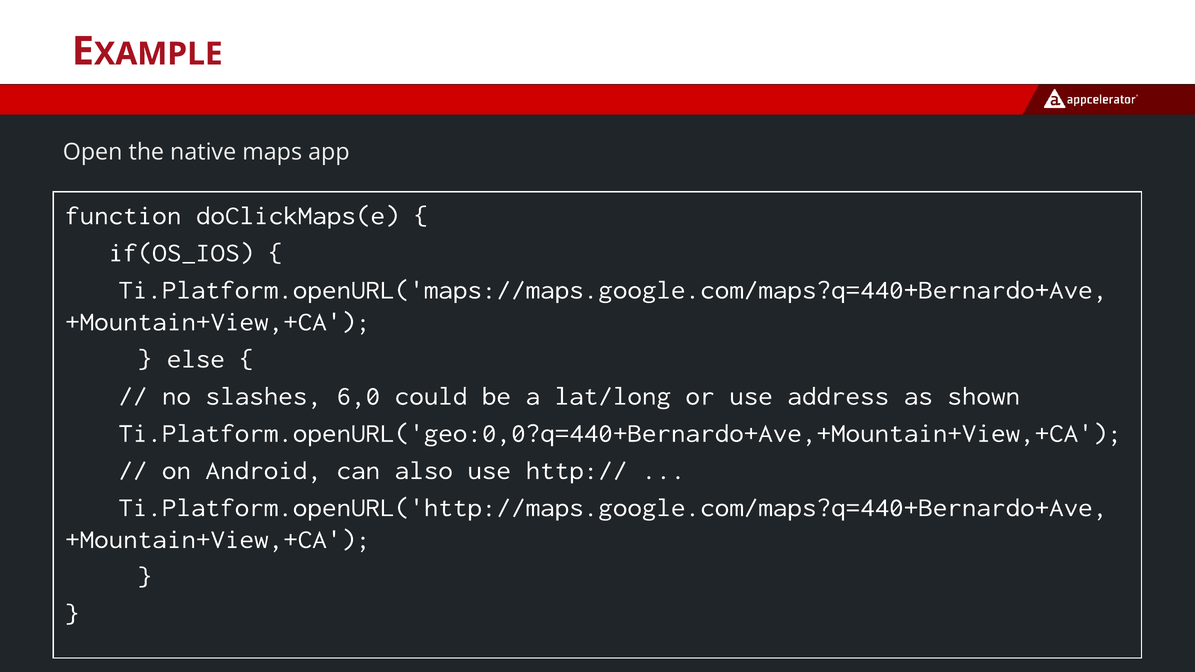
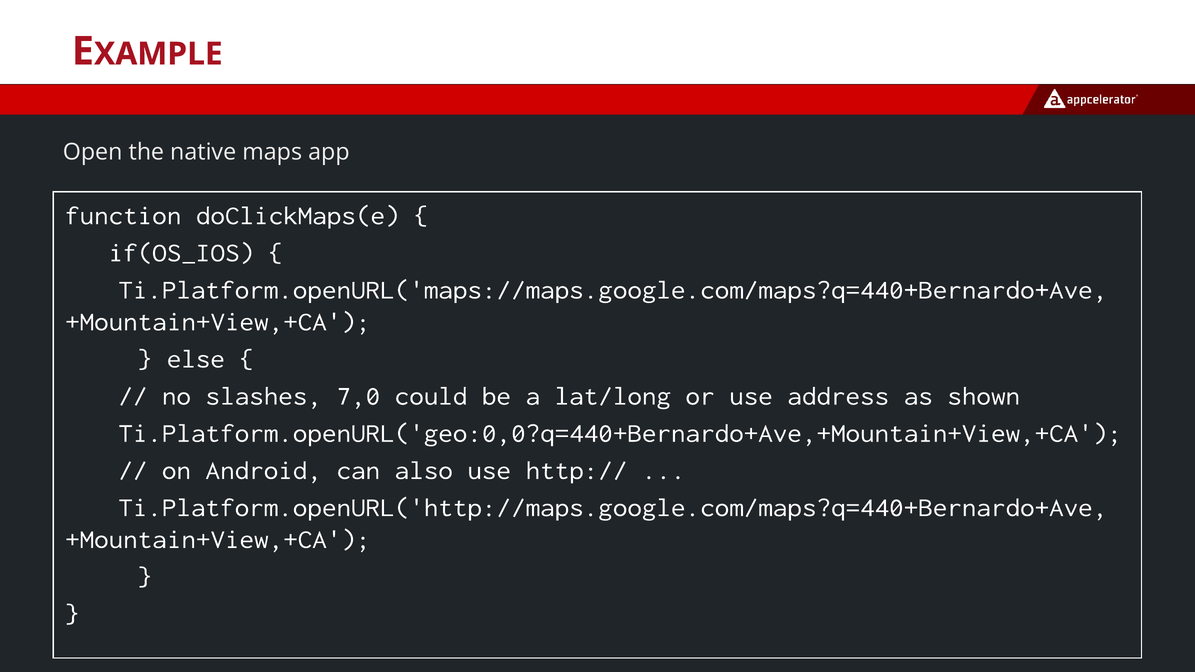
6,0: 6,0 -> 7,0
